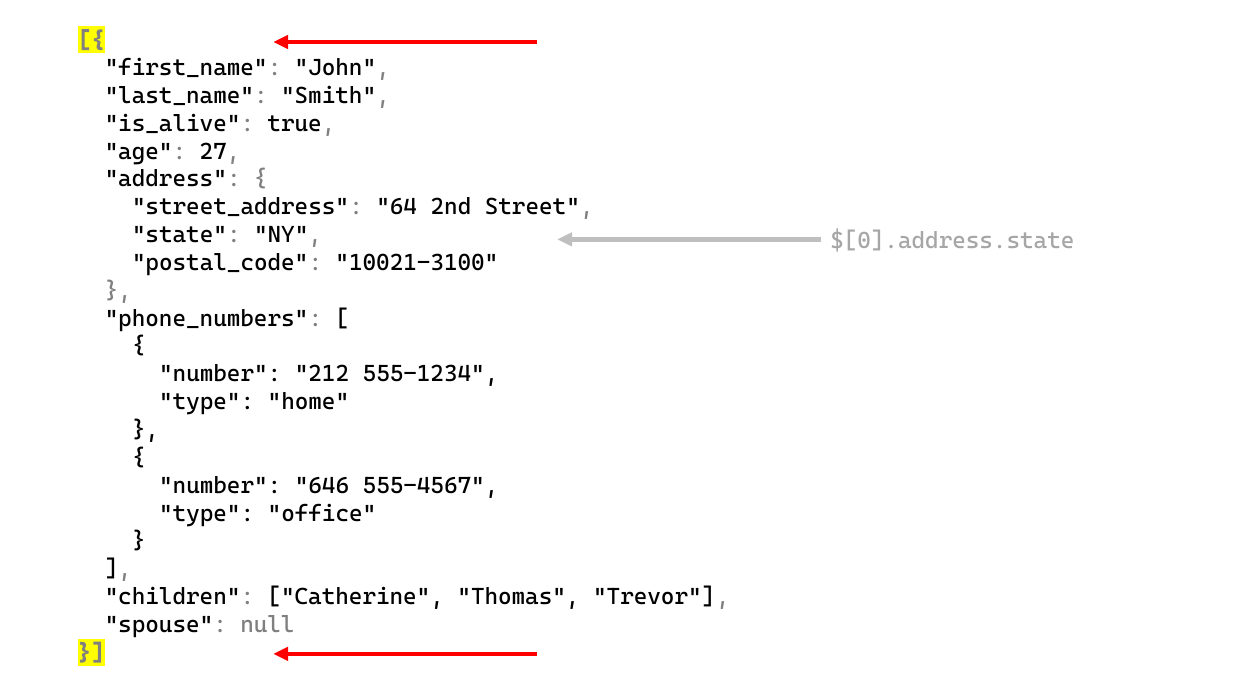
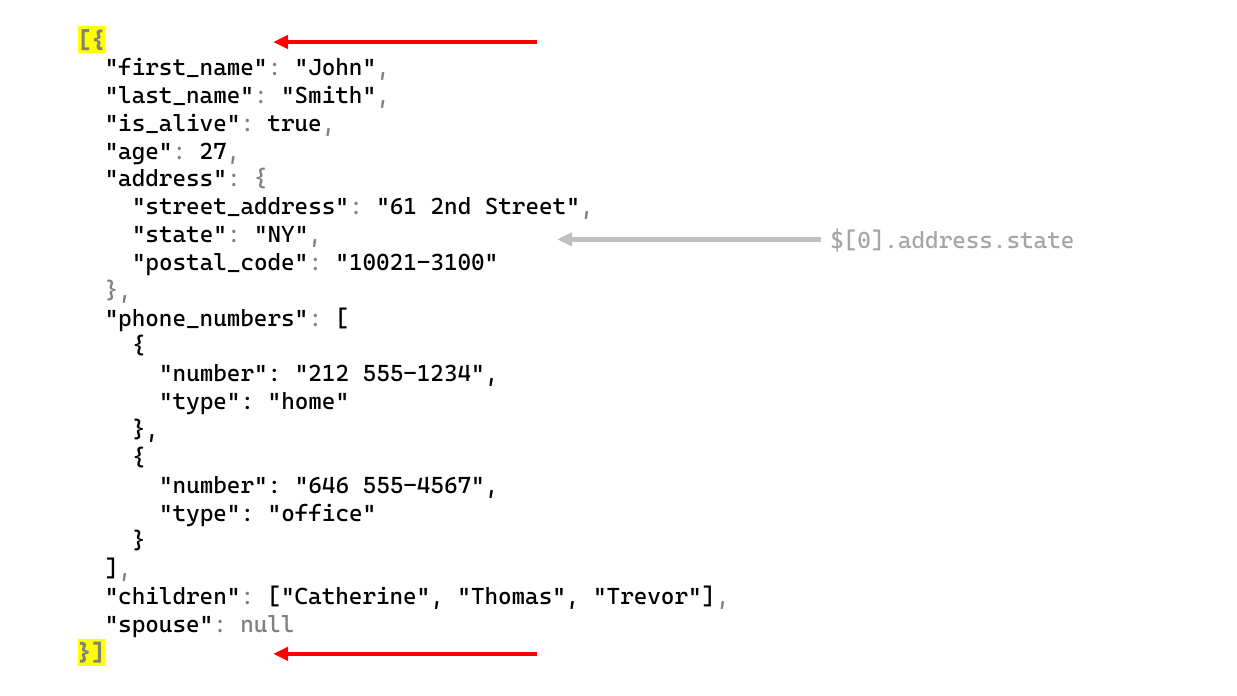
64: 64 -> 61
